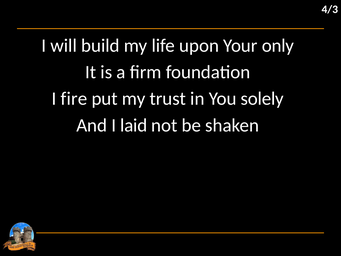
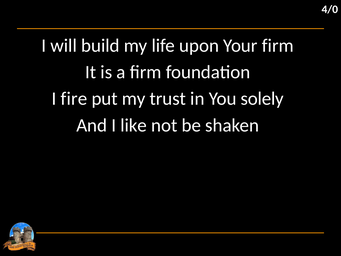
4/3: 4/3 -> 4/0
Your only: only -> firm
laid: laid -> like
